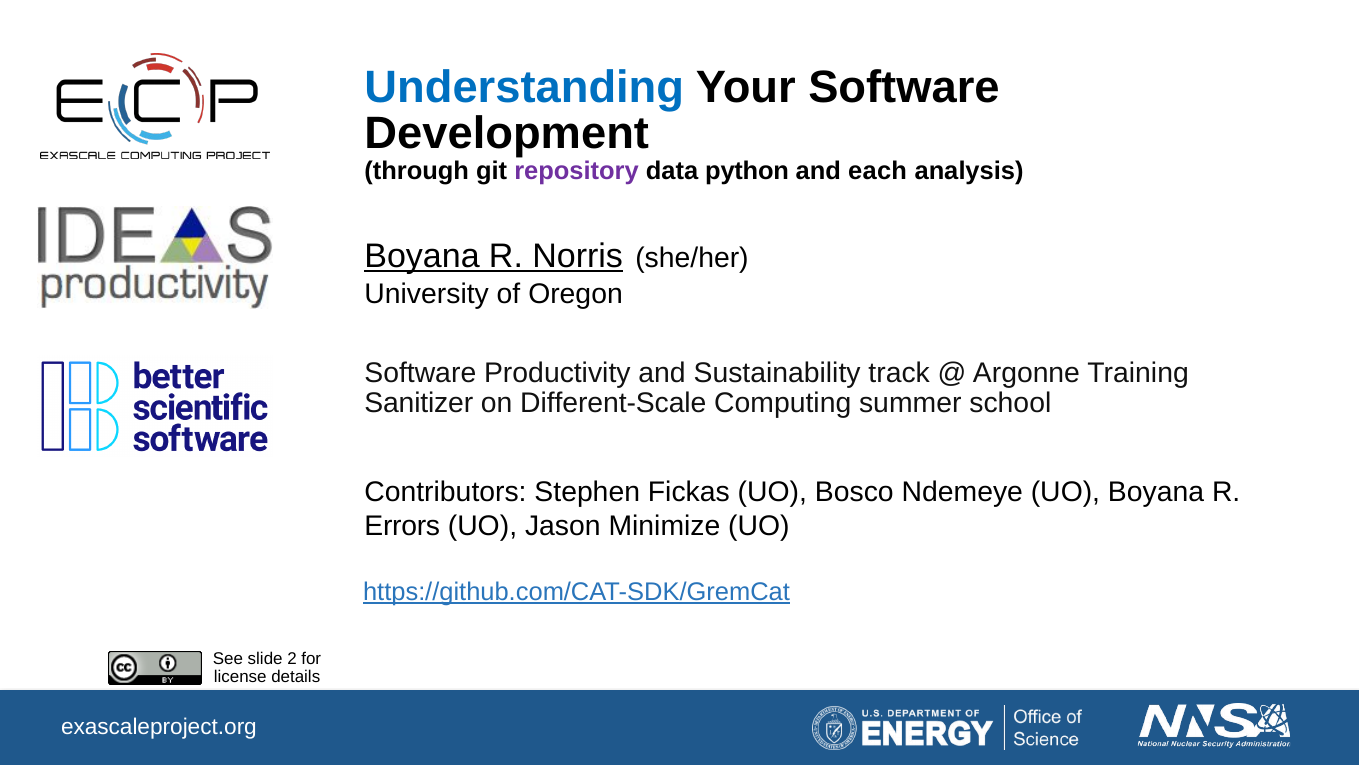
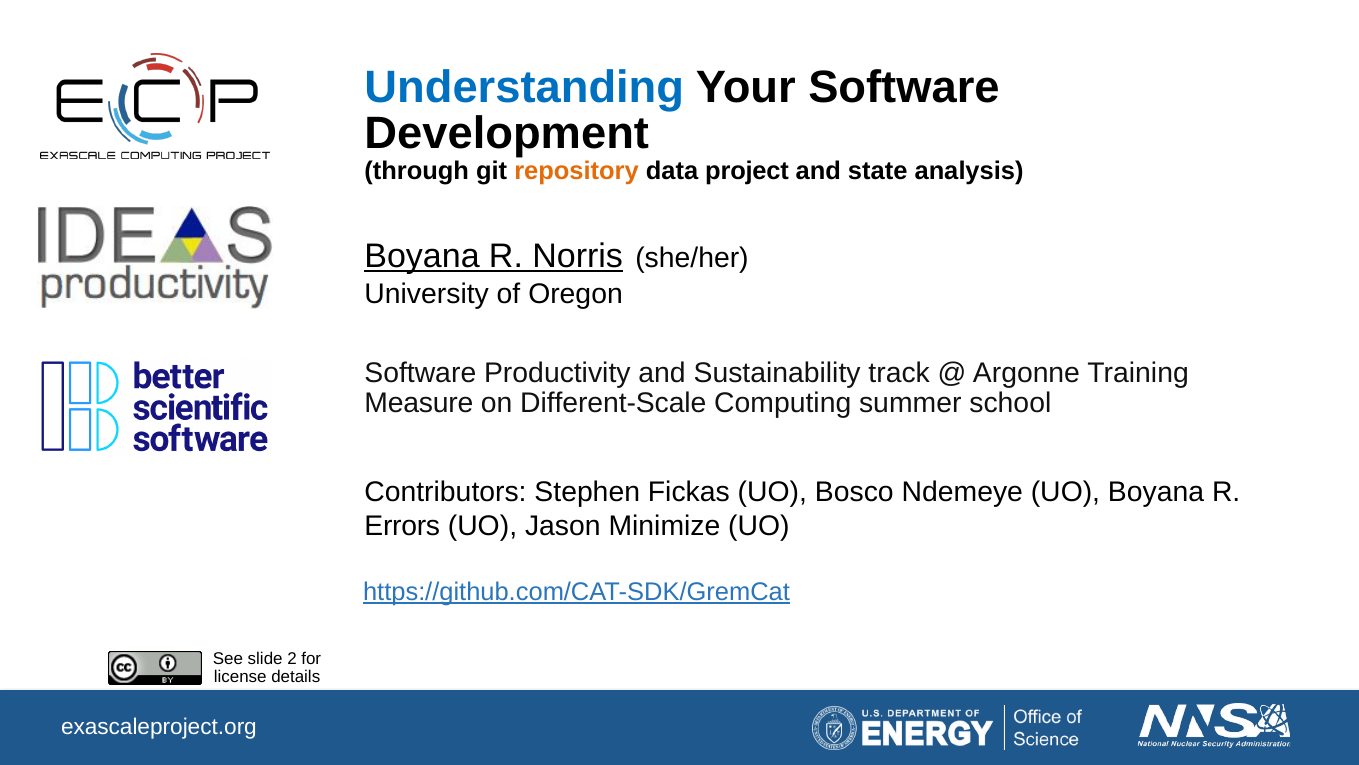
repository colour: purple -> orange
python: python -> project
each: each -> state
Sanitizer: Sanitizer -> Measure
